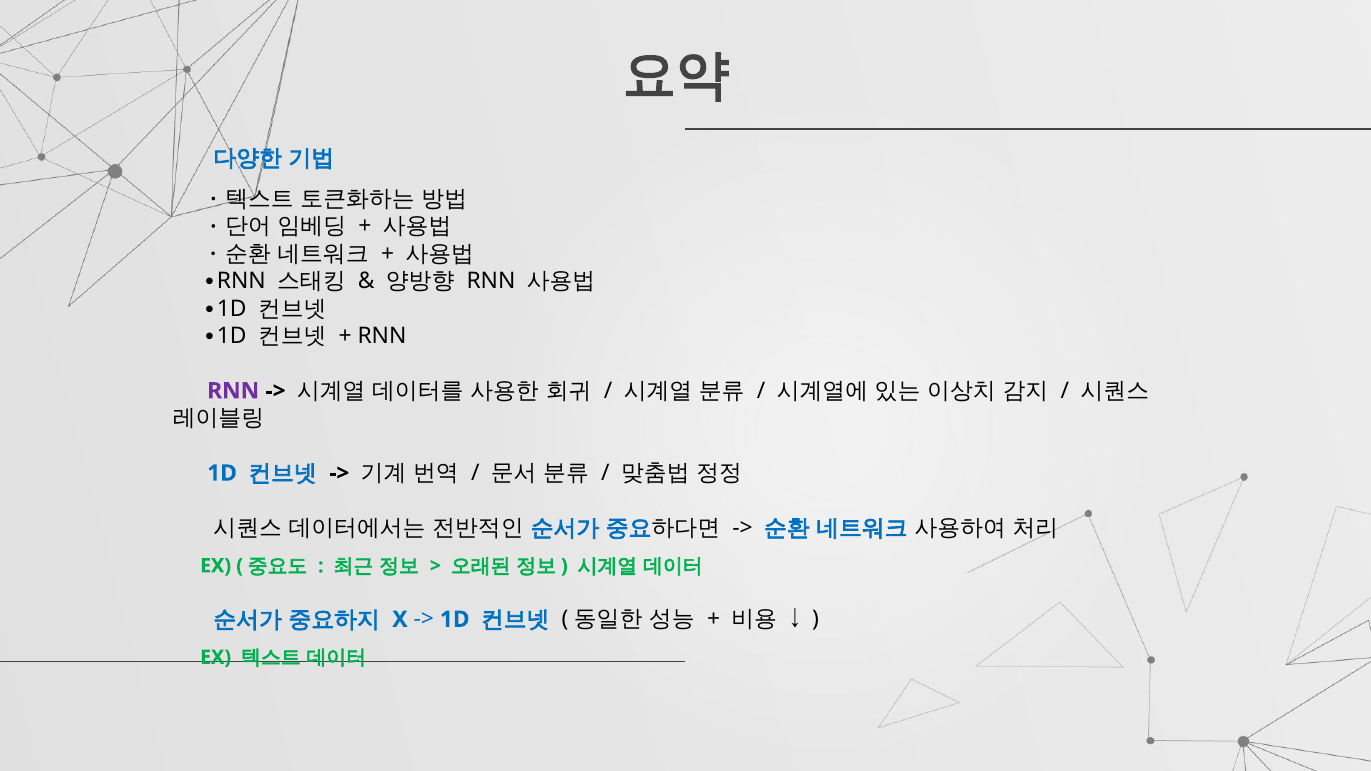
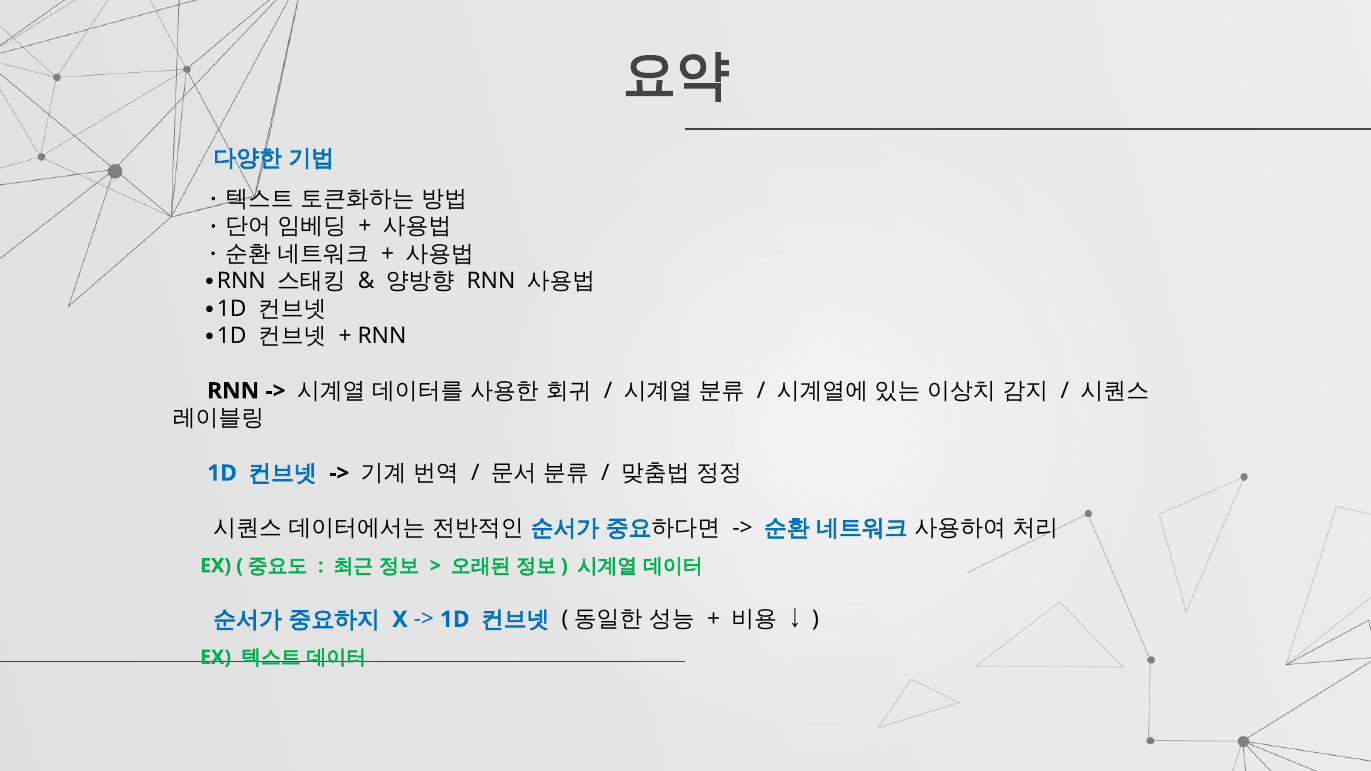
RNN at (233, 391) colour: purple -> black
